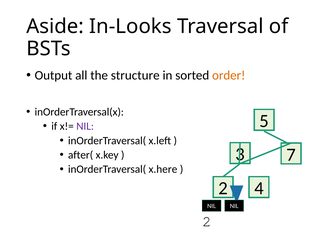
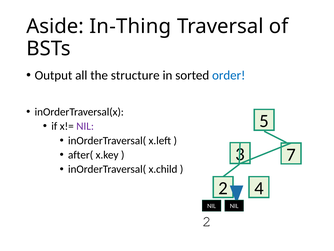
In-Looks: In-Looks -> In-Thing
order colour: orange -> blue
x.here: x.here -> x.child
